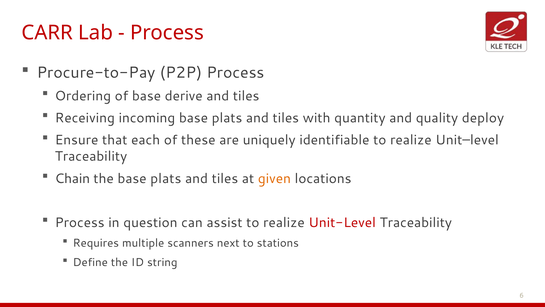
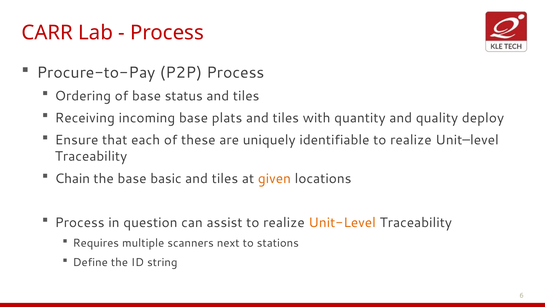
derive: derive -> status
the base plats: plats -> basic
Unit-Level colour: red -> orange
